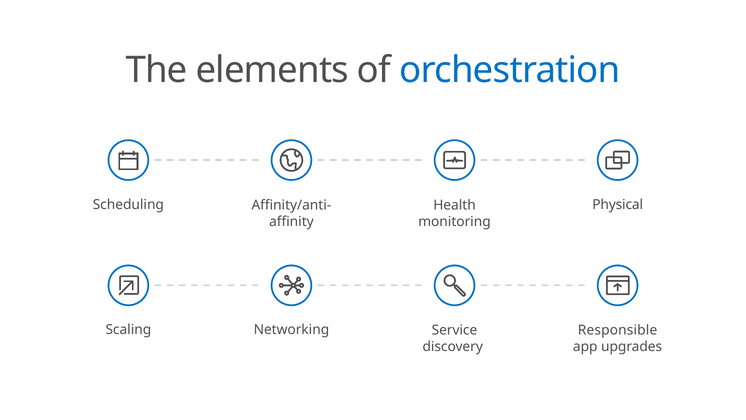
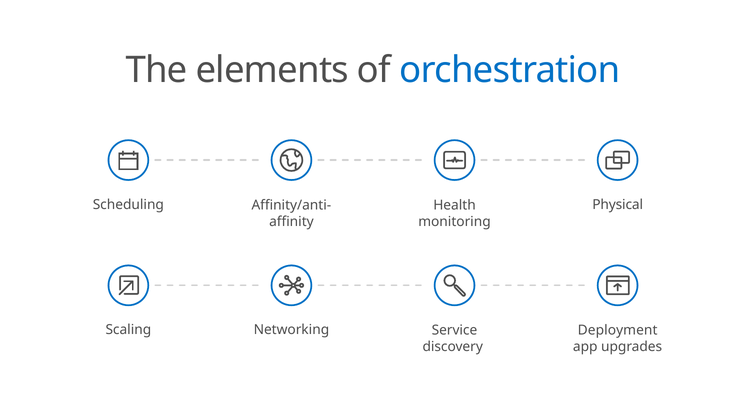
Responsible: Responsible -> Deployment
